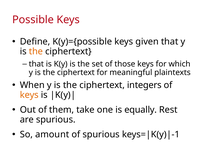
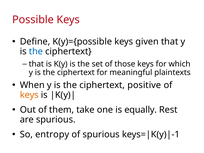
the at (36, 51) colour: orange -> blue
integers: integers -> positive
amount: amount -> entropy
